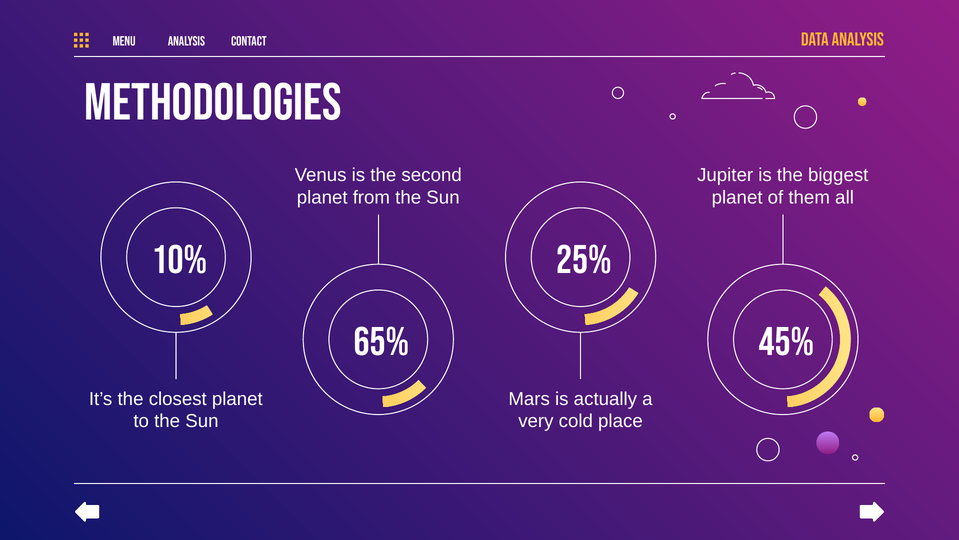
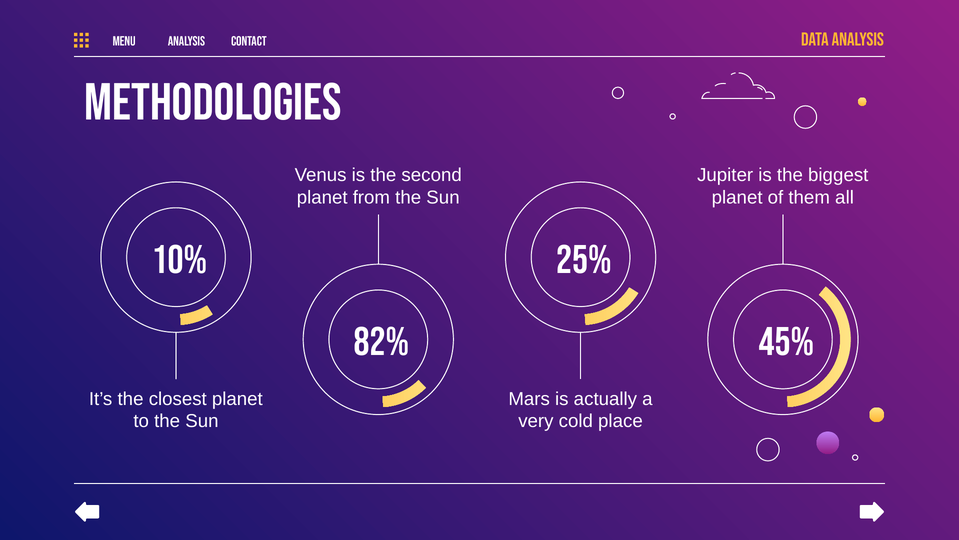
65%: 65% -> 82%
